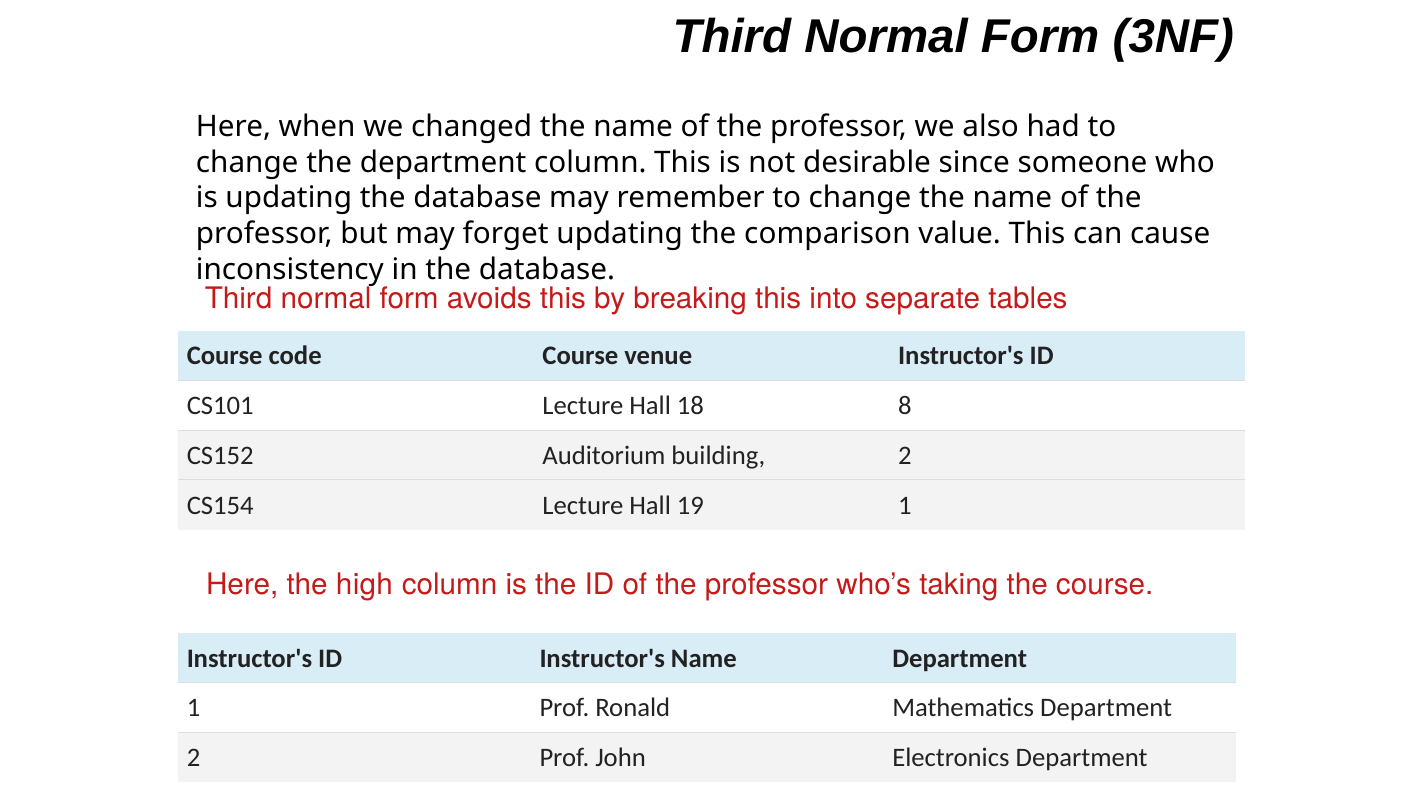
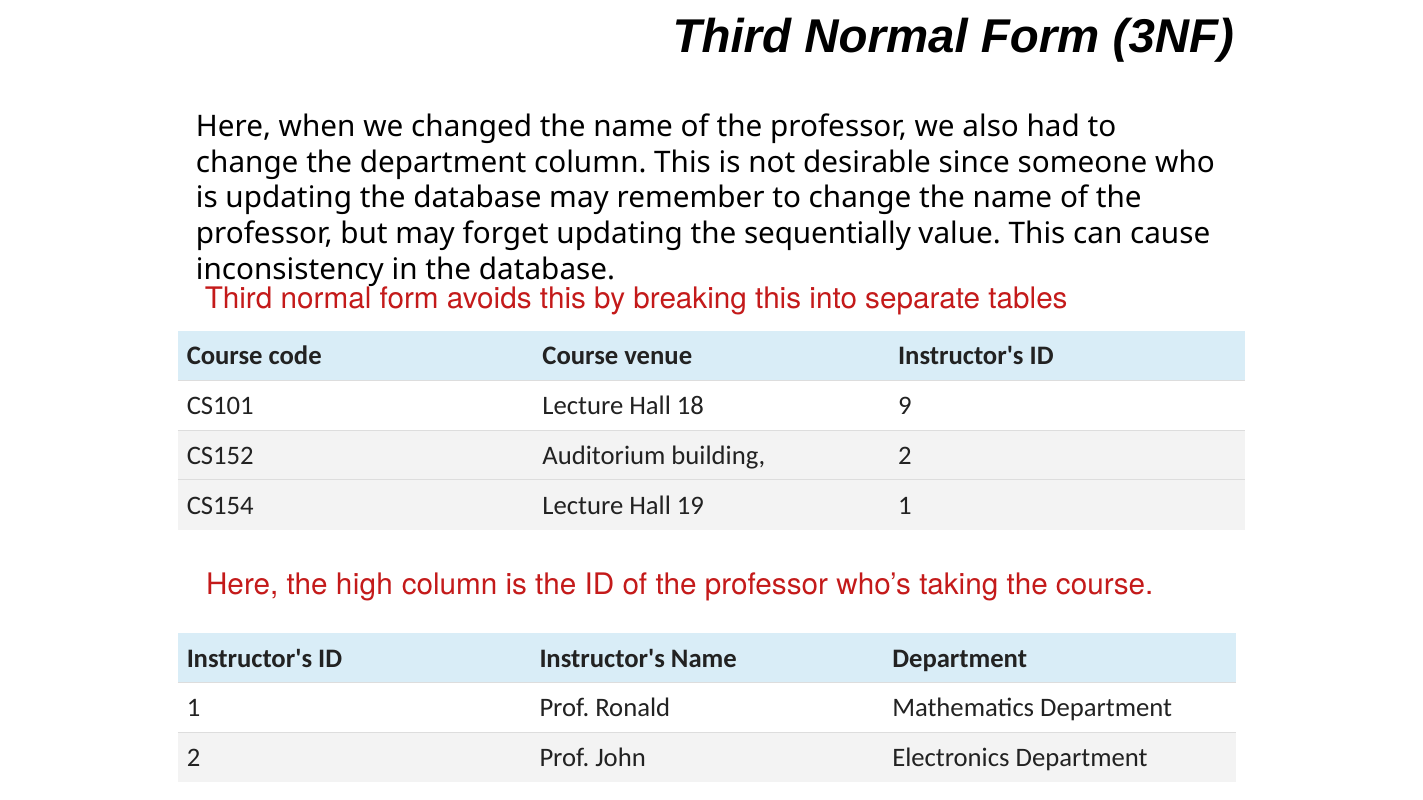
comparison: comparison -> sequentially
8: 8 -> 9
